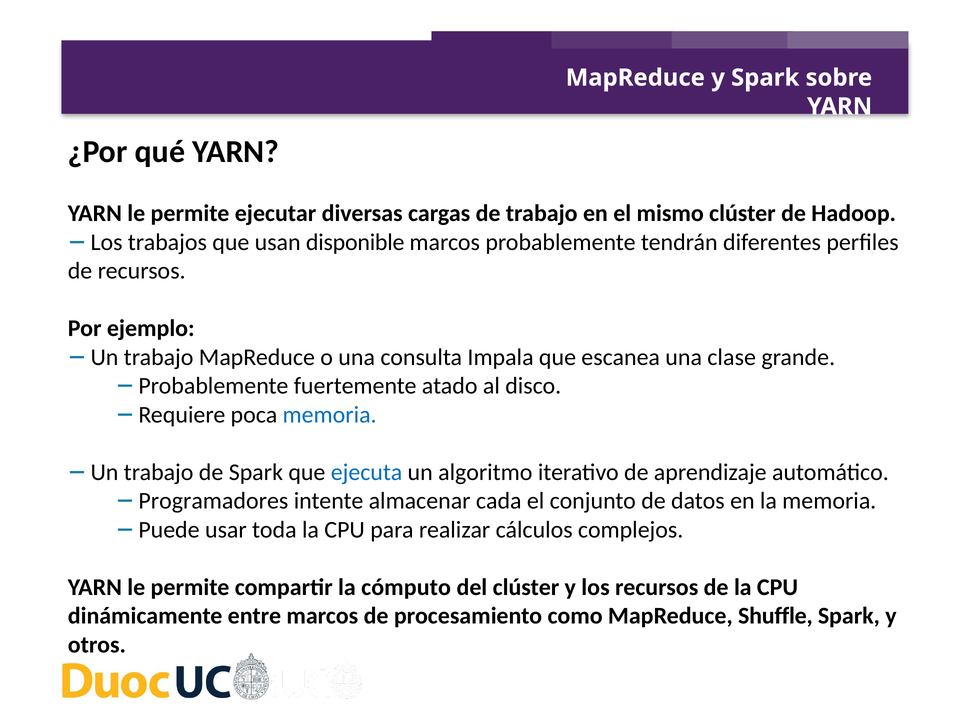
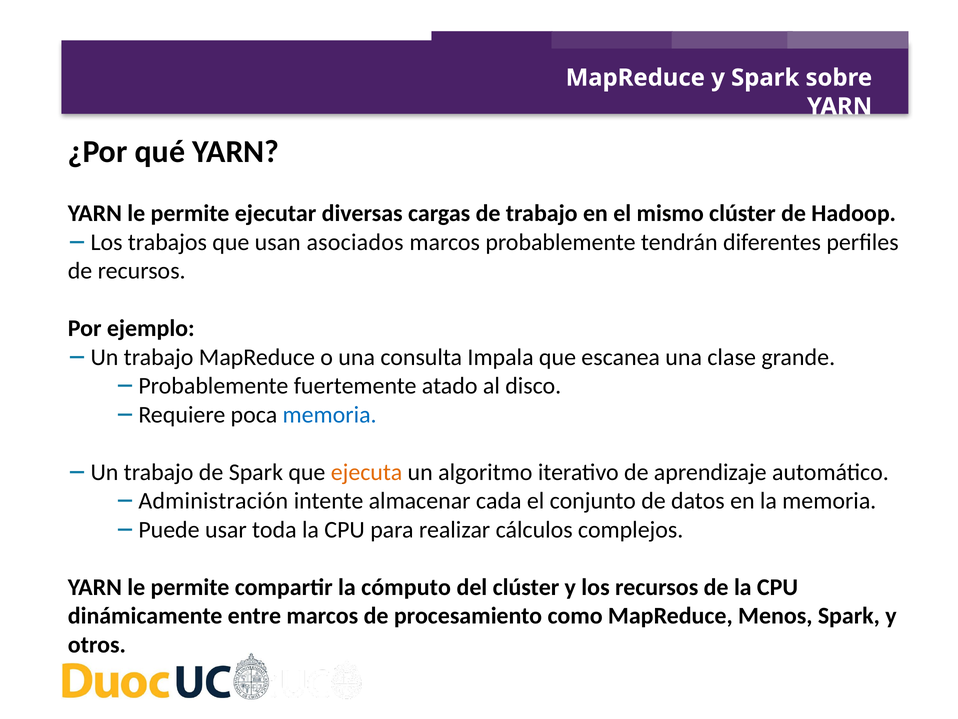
disponible: disponible -> asociados
ejecuta colour: blue -> orange
Programadores: Programadores -> Administración
Shuffle: Shuffle -> Menos
